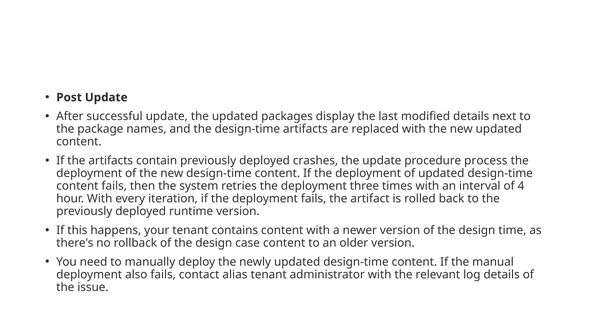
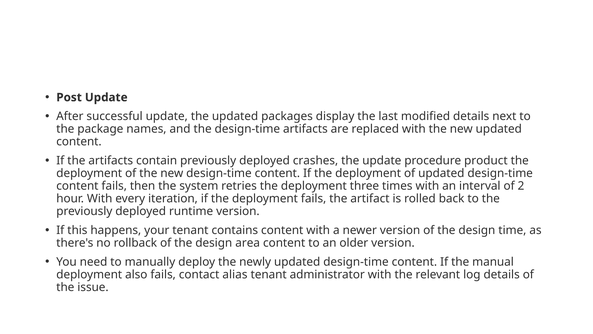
process: process -> product
of 4: 4 -> 2
case: case -> area
